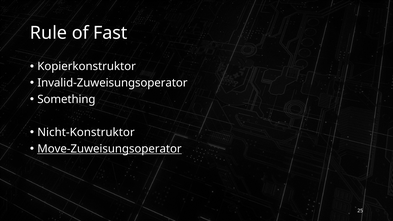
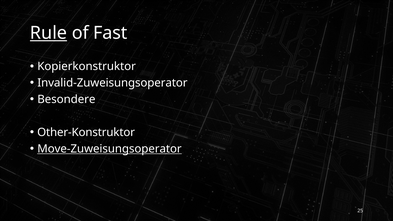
Rule underline: none -> present
Something: Something -> Besondere
Nicht-Konstruktor: Nicht-Konstruktor -> Other-Konstruktor
